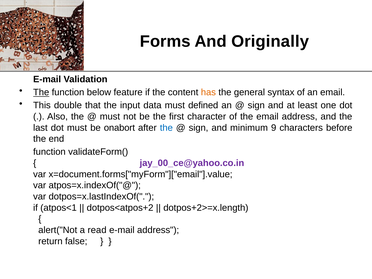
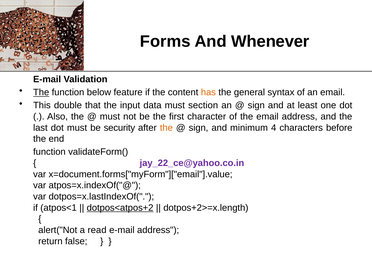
Originally: Originally -> Whenever
defined: defined -> section
onabort: onabort -> security
the at (166, 128) colour: blue -> orange
9: 9 -> 4
jay_00_ce@yahoo.co.in: jay_00_ce@yahoo.co.in -> jay_22_ce@yahoo.co.in
dotpos<atpos+2 underline: none -> present
